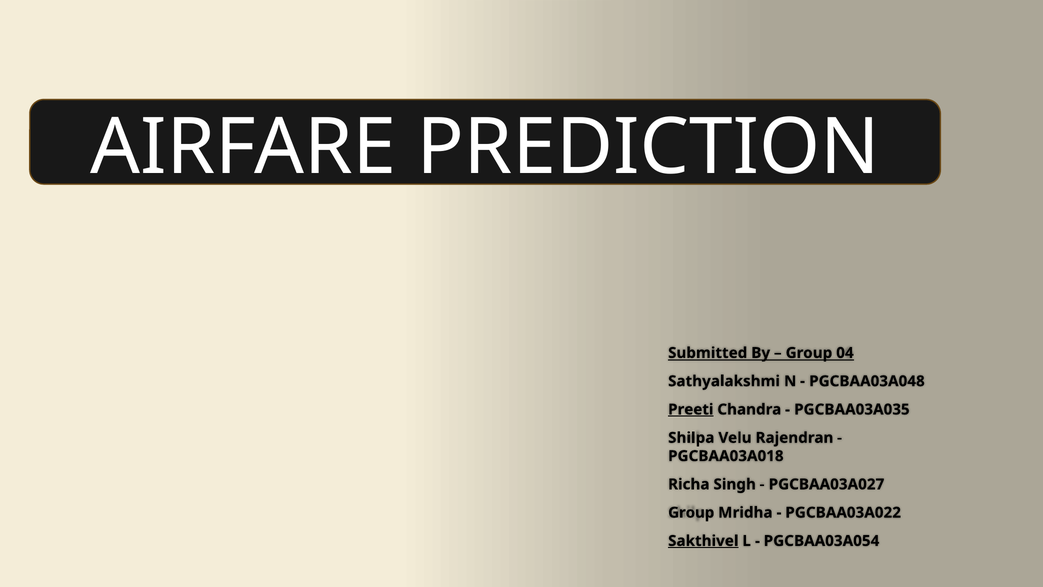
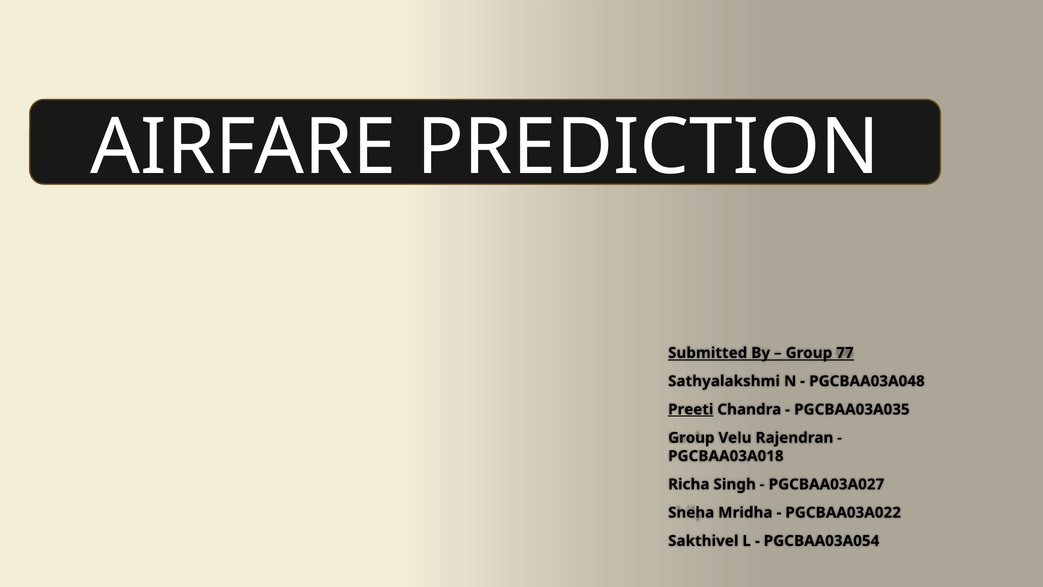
04: 04 -> 77
Shilpa at (691, 438): Shilpa -> Group
Group at (691, 512): Group -> Sneha
Sakthivel underline: present -> none
